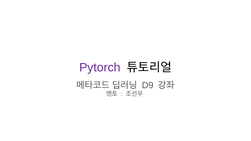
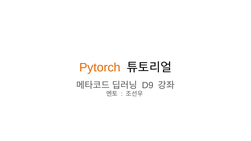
Pytorch colour: purple -> orange
